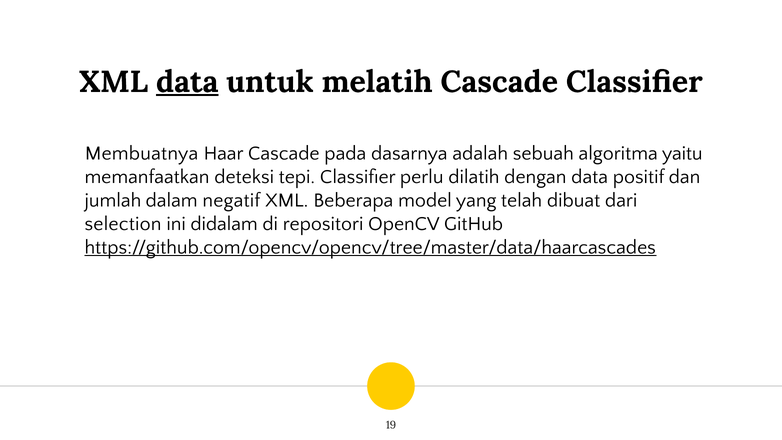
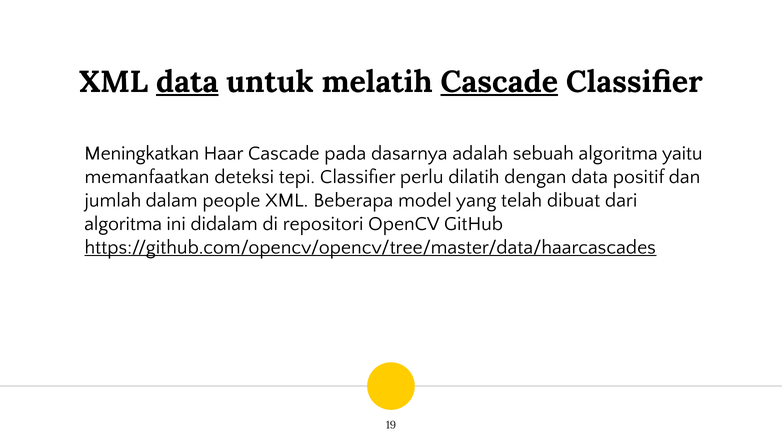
Cascade at (499, 82) underline: none -> present
Membuatnya: Membuatnya -> Meningkatkan
negatif: negatif -> people
selection at (123, 224): selection -> algoritma
